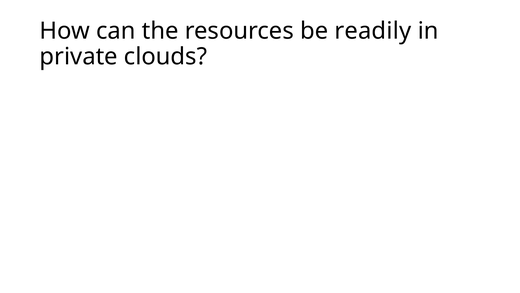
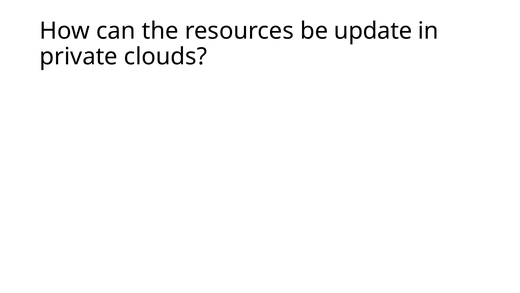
readily: readily -> update
